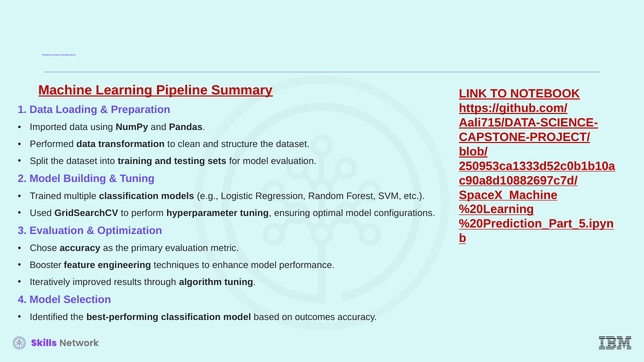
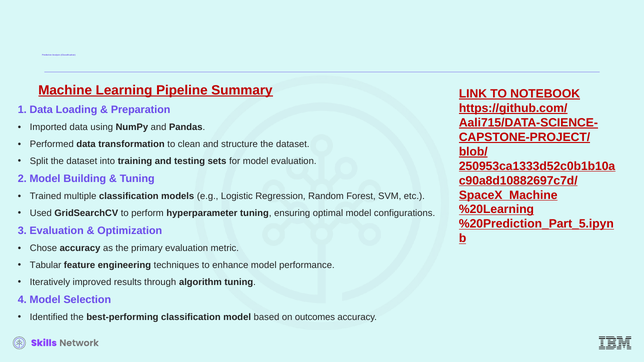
Booster: Booster -> Tabular
